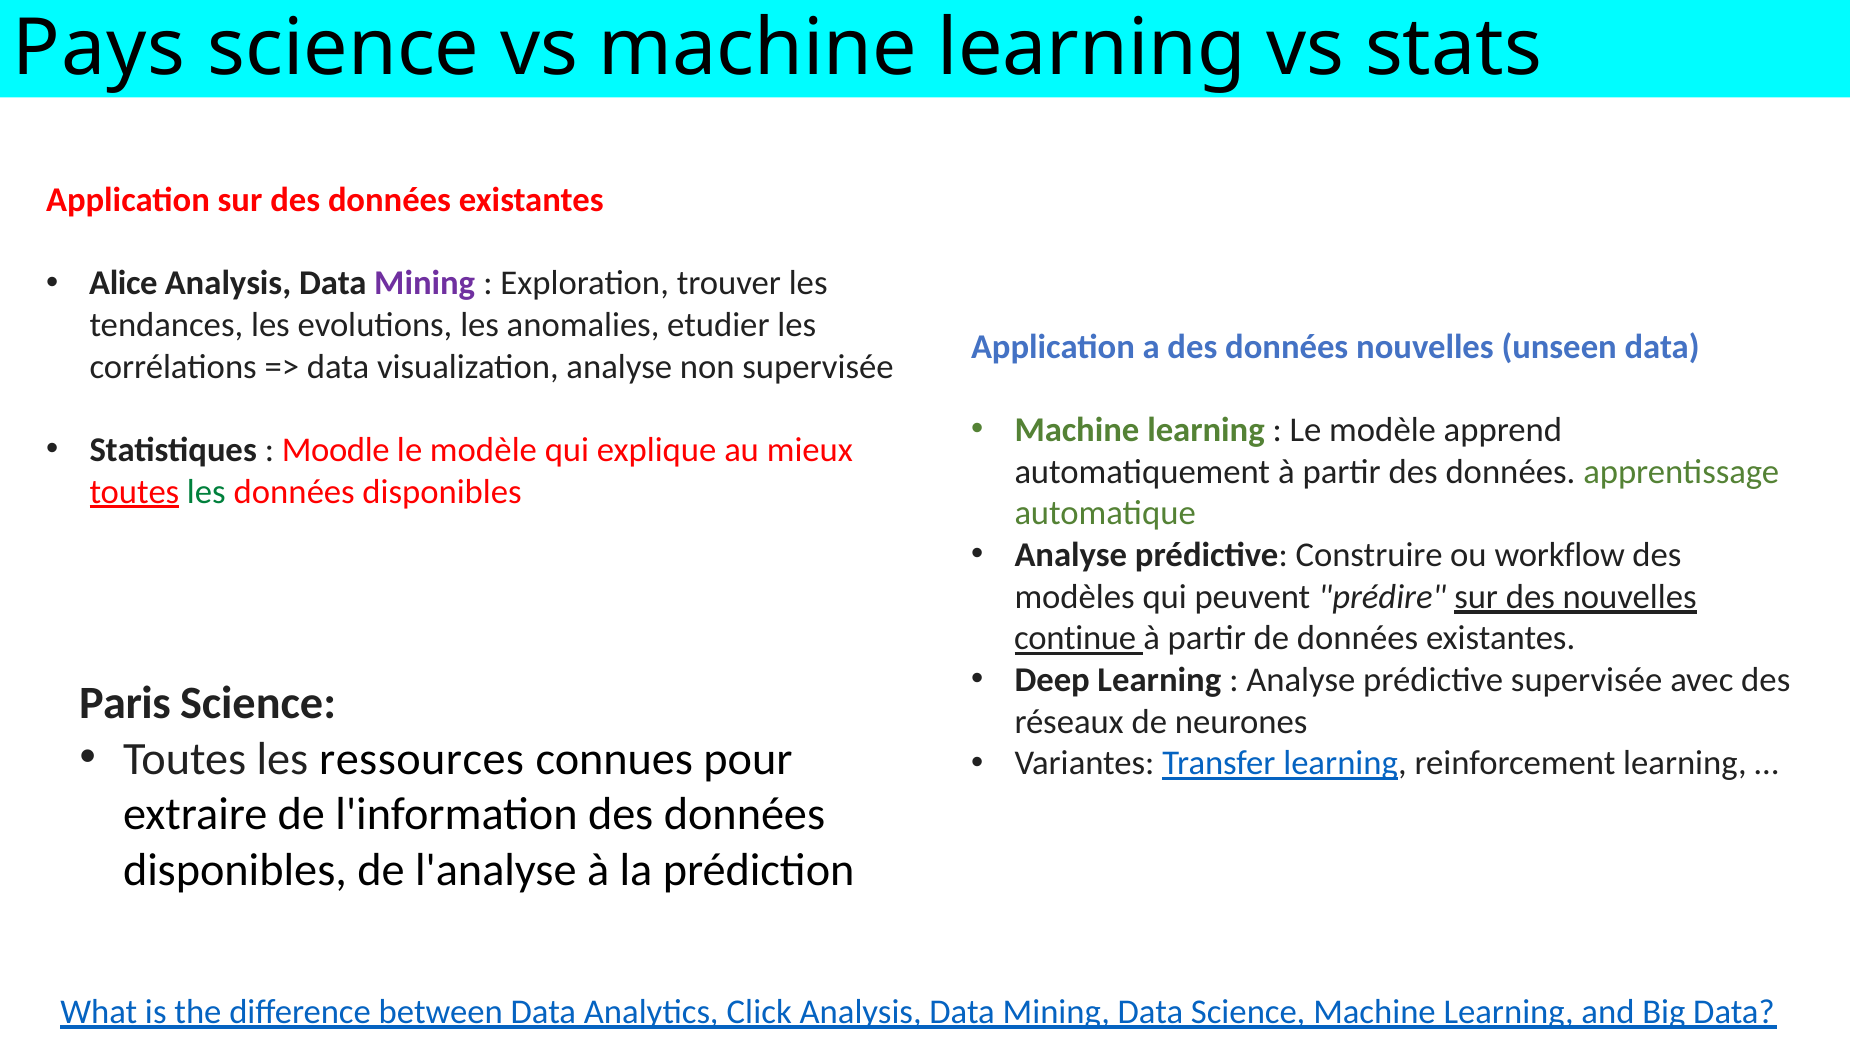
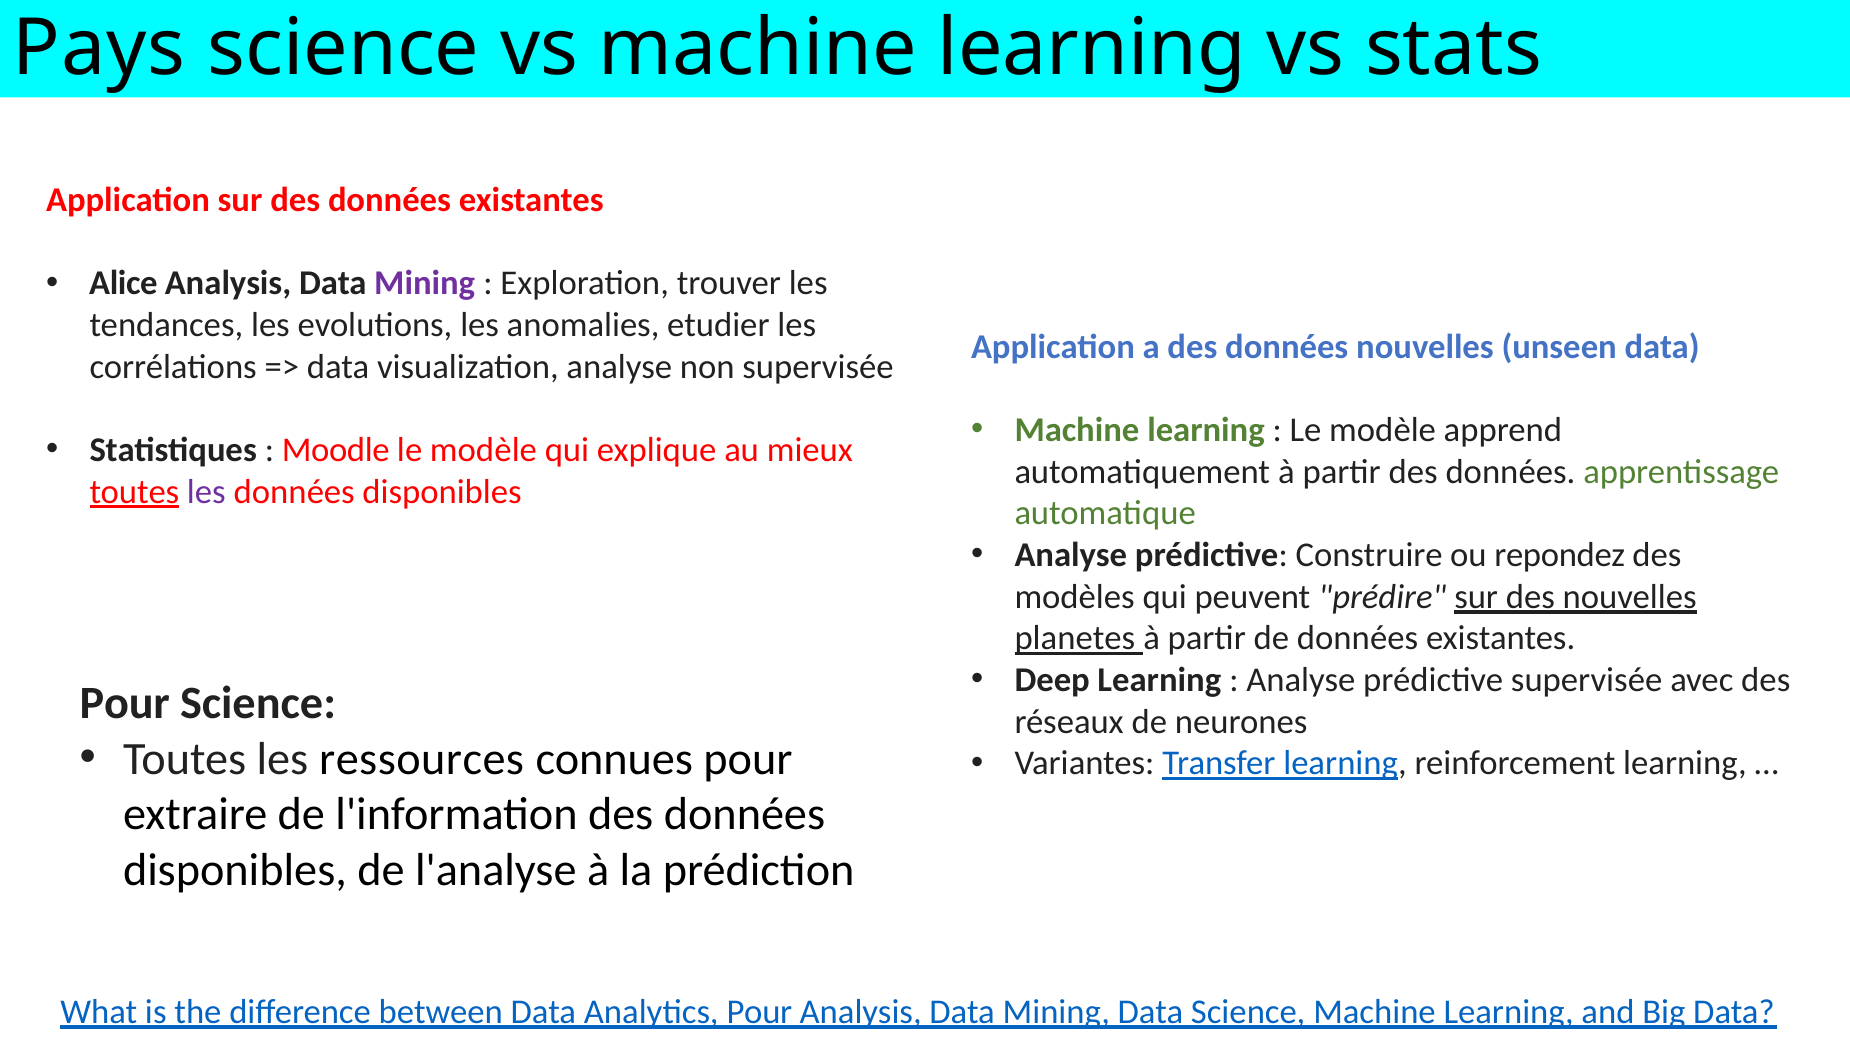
les at (206, 491) colour: green -> purple
workflow: workflow -> repondez
continue: continue -> planetes
Paris at (125, 703): Paris -> Pour
Analytics Click: Click -> Pour
